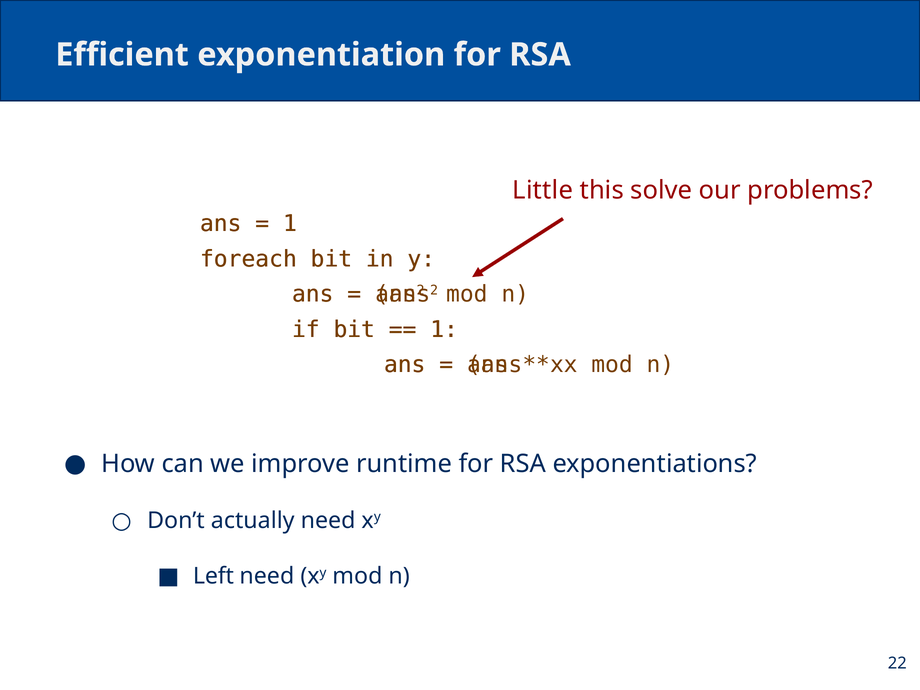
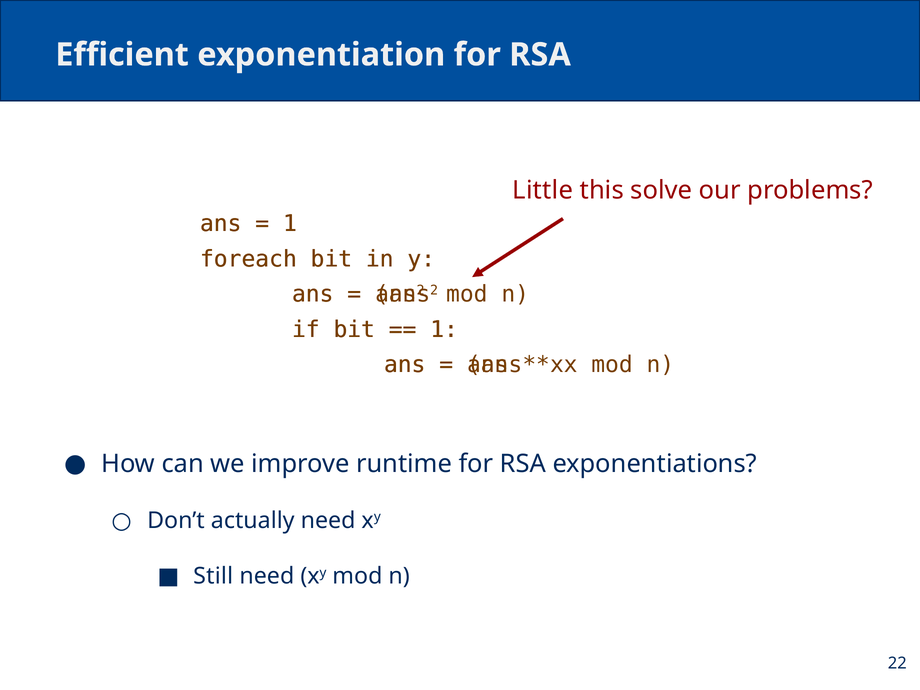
Left: Left -> Still
